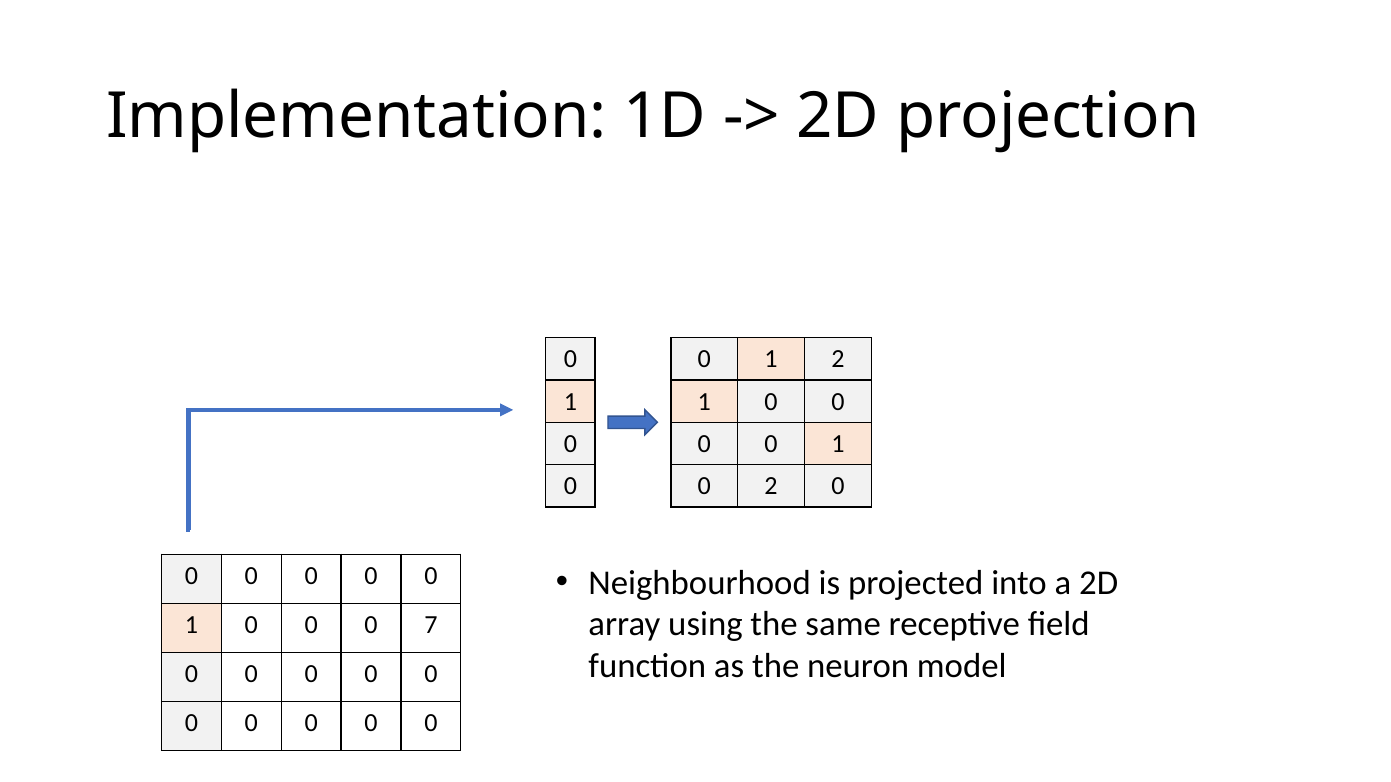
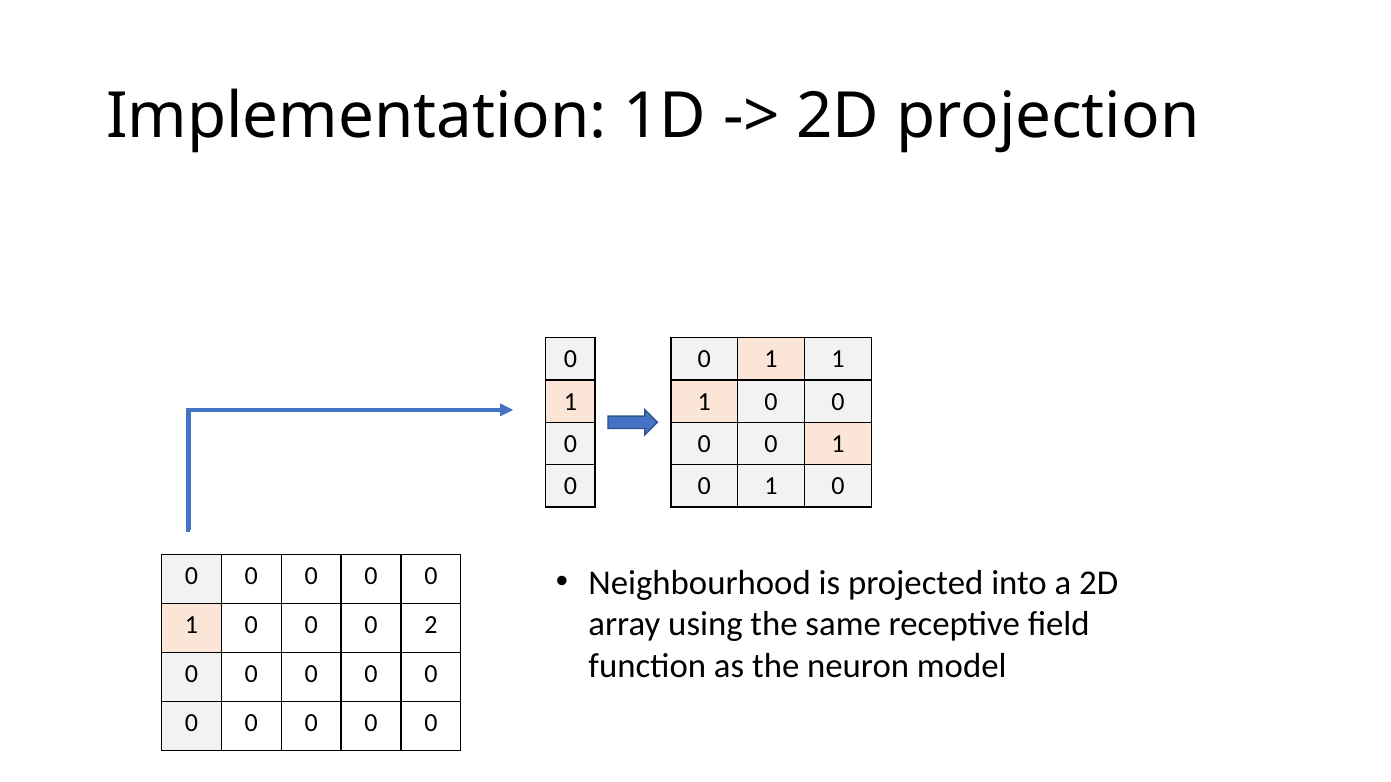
0 1 2: 2 -> 1
2 at (771, 486): 2 -> 1
7: 7 -> 2
